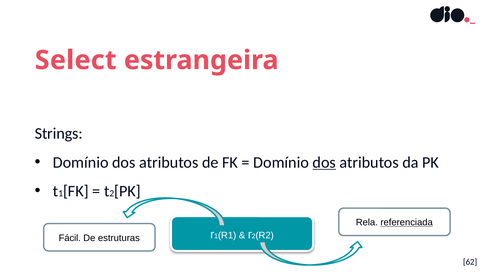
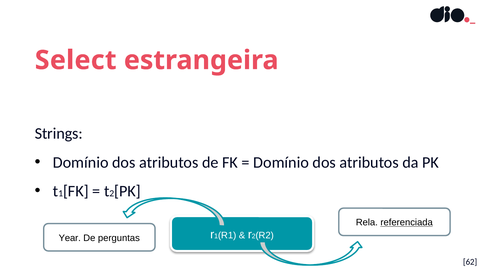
dos at (324, 163) underline: present -> none
Fácil: Fácil -> Year
estruturas: estruturas -> perguntas
